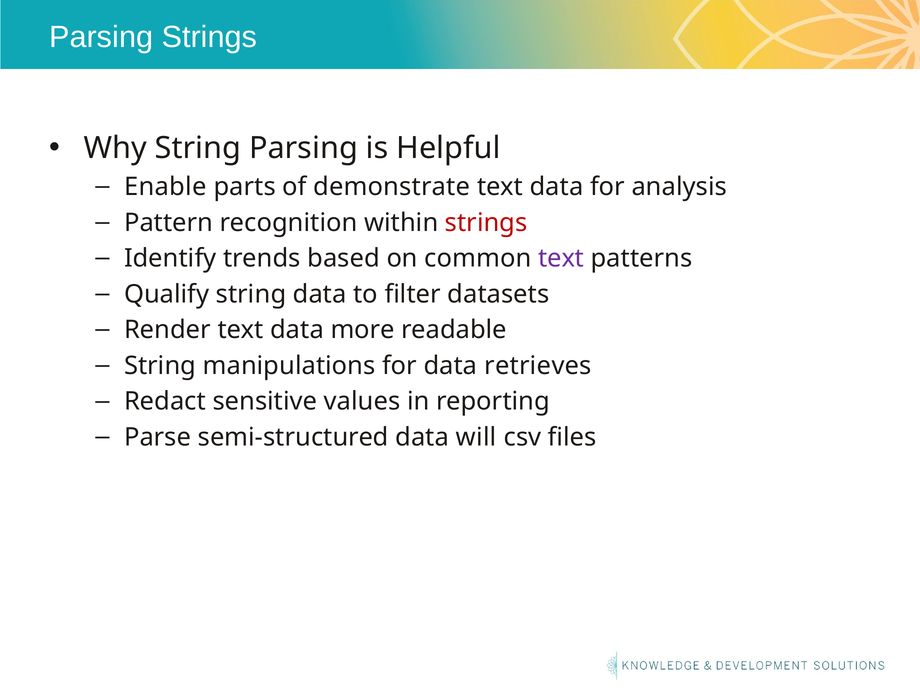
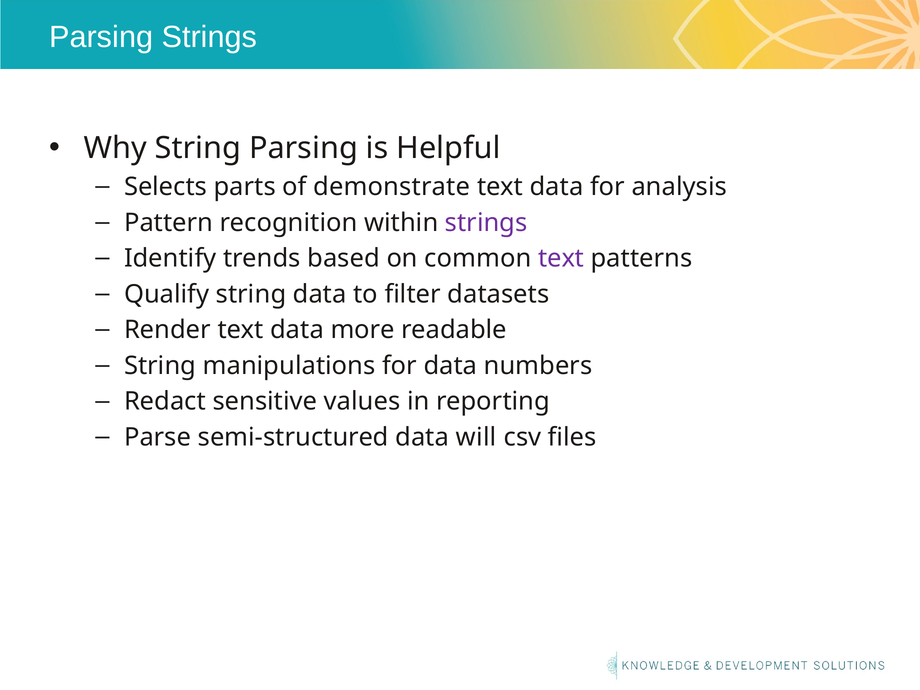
Enable: Enable -> Selects
strings at (486, 223) colour: red -> purple
retrieves: retrieves -> numbers
